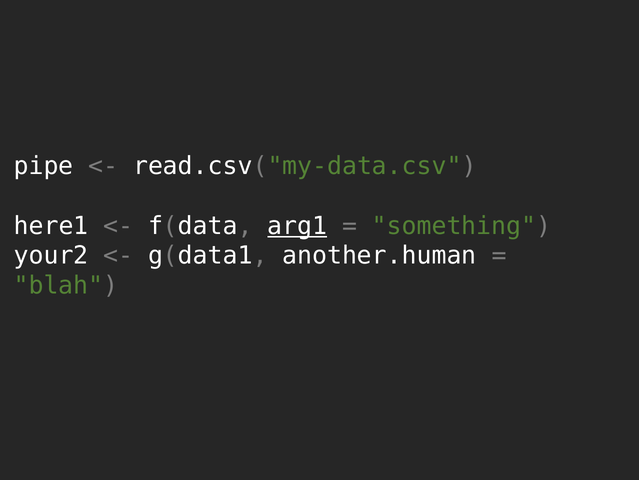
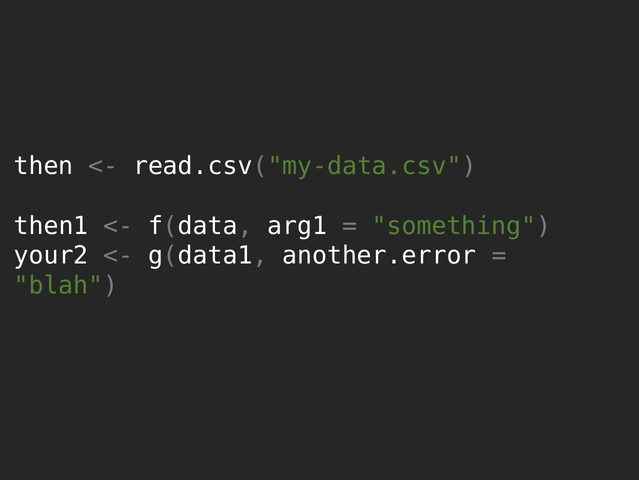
pipe: pipe -> then
here1: here1 -> then1
arg1 underline: present -> none
another.human: another.human -> another.error
